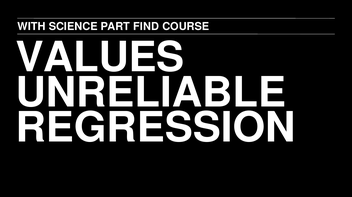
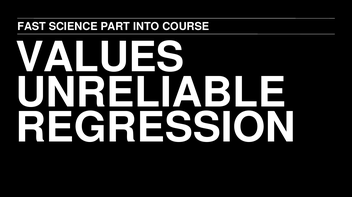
WITH: WITH -> FAST
FIND: FIND -> INTO
